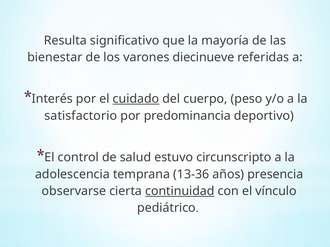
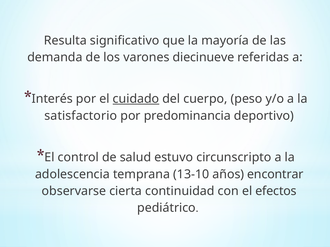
bienestar: bienestar -> demanda
13-36: 13-36 -> 13-10
presencia: presencia -> encontrar
continuidad underline: present -> none
vínculo: vínculo -> efectos
